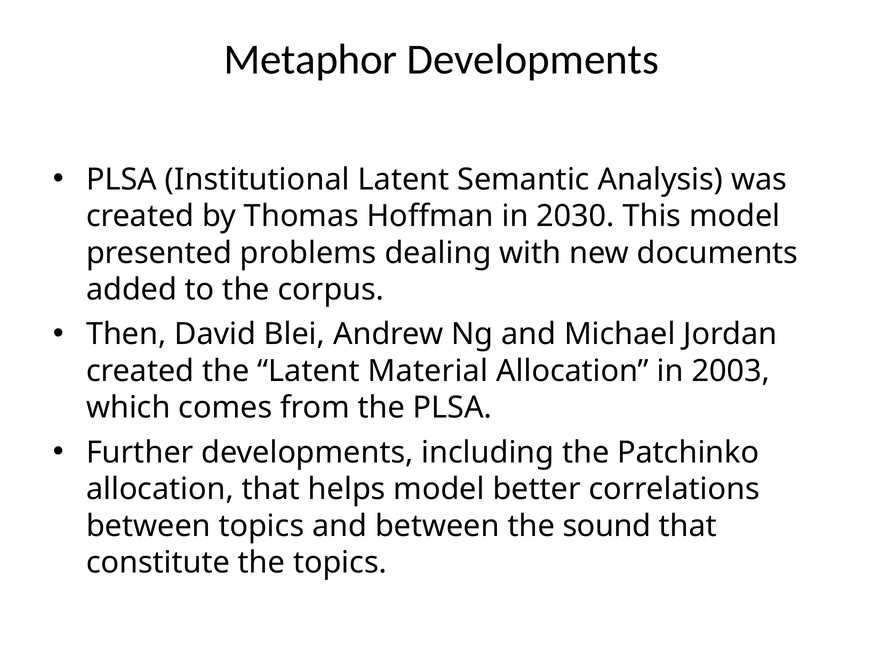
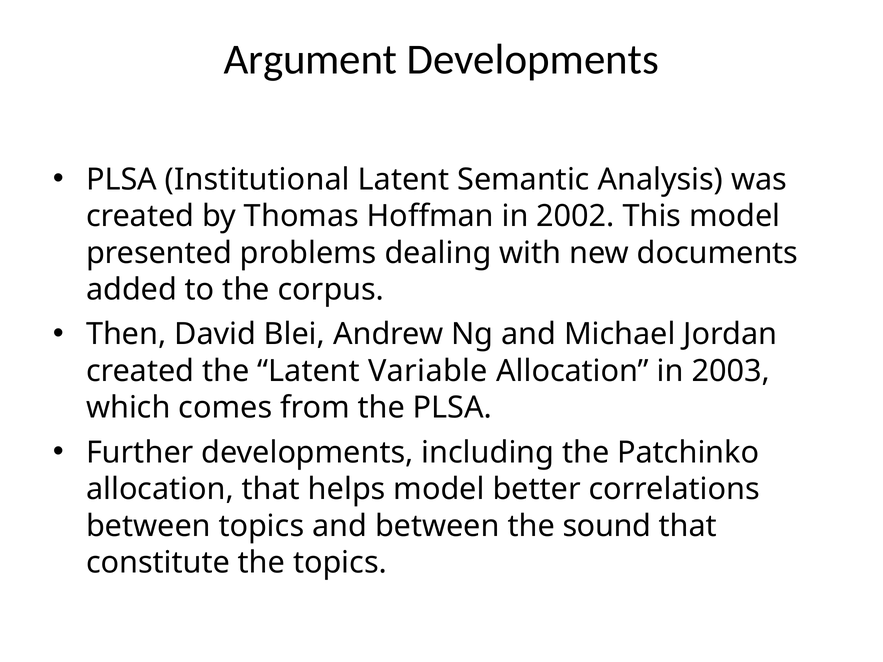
Metaphor: Metaphor -> Argument
2030: 2030 -> 2002
Material: Material -> Variable
